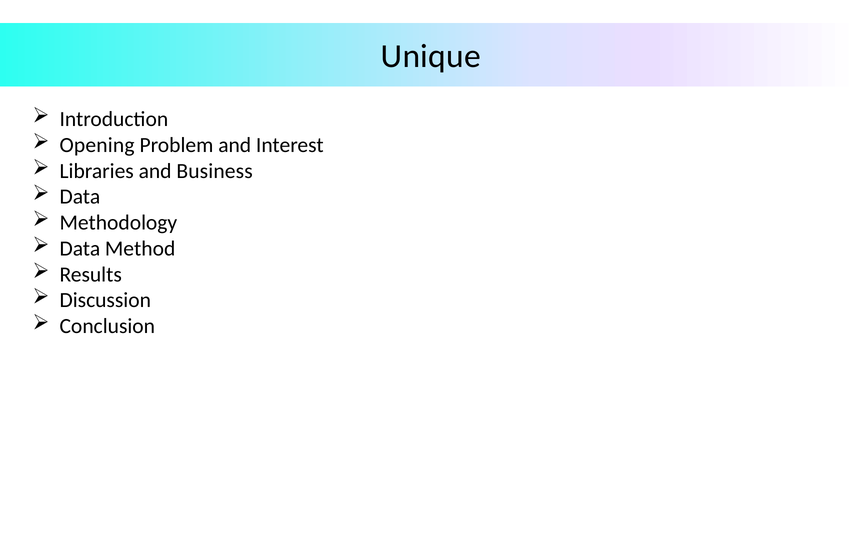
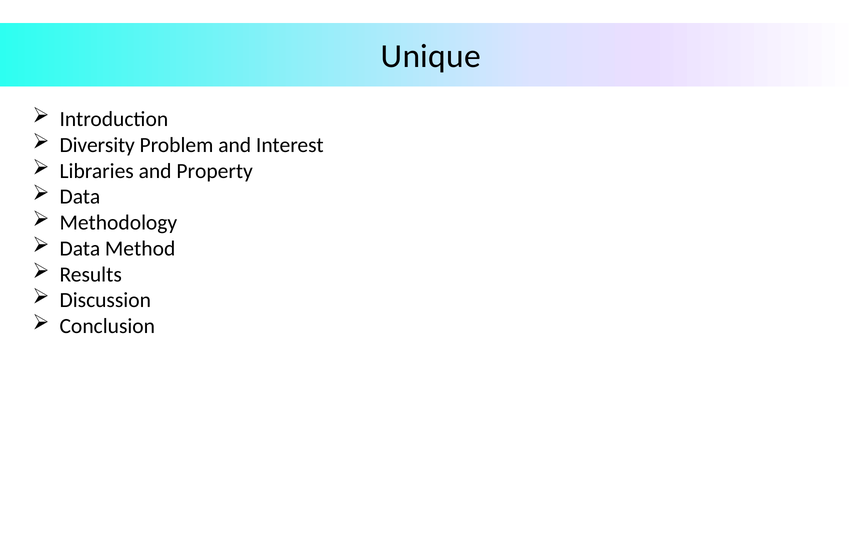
Opening: Opening -> Diversity
Business: Business -> Property
